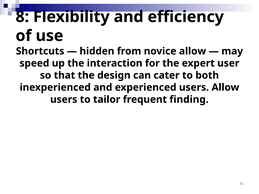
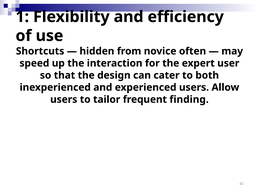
8: 8 -> 1
novice allow: allow -> often
